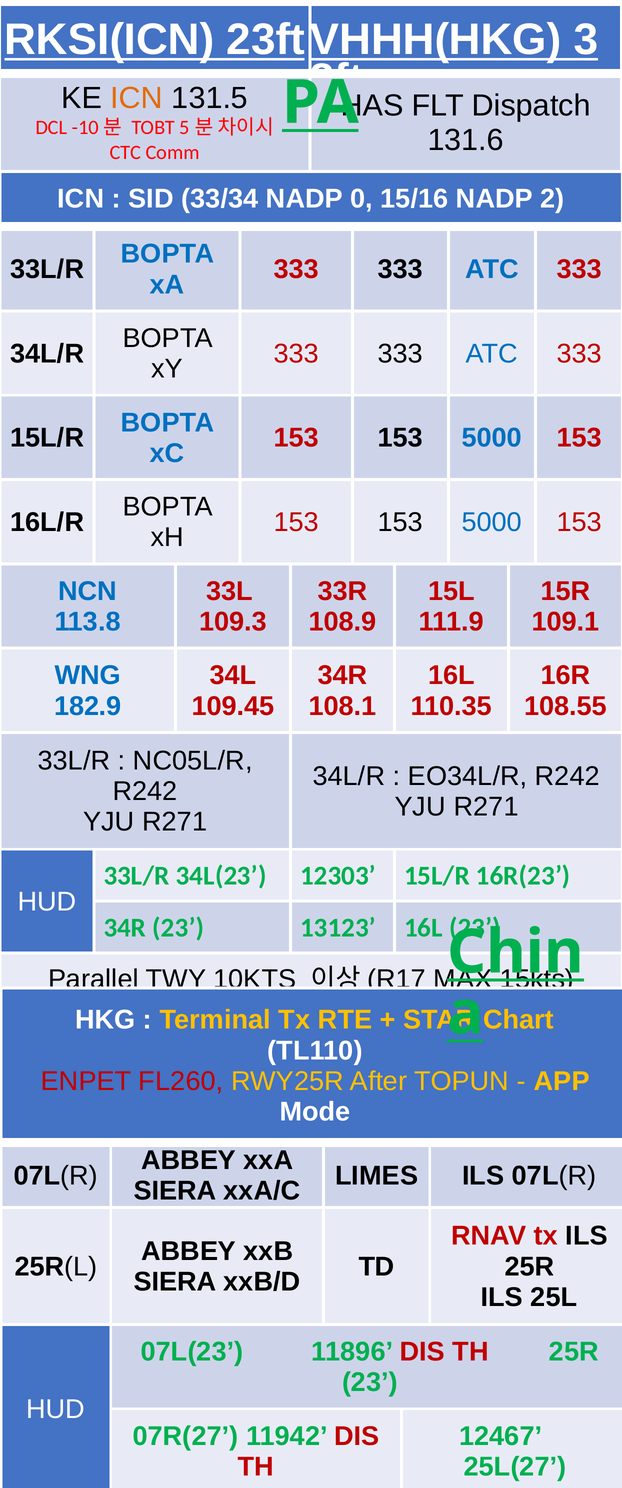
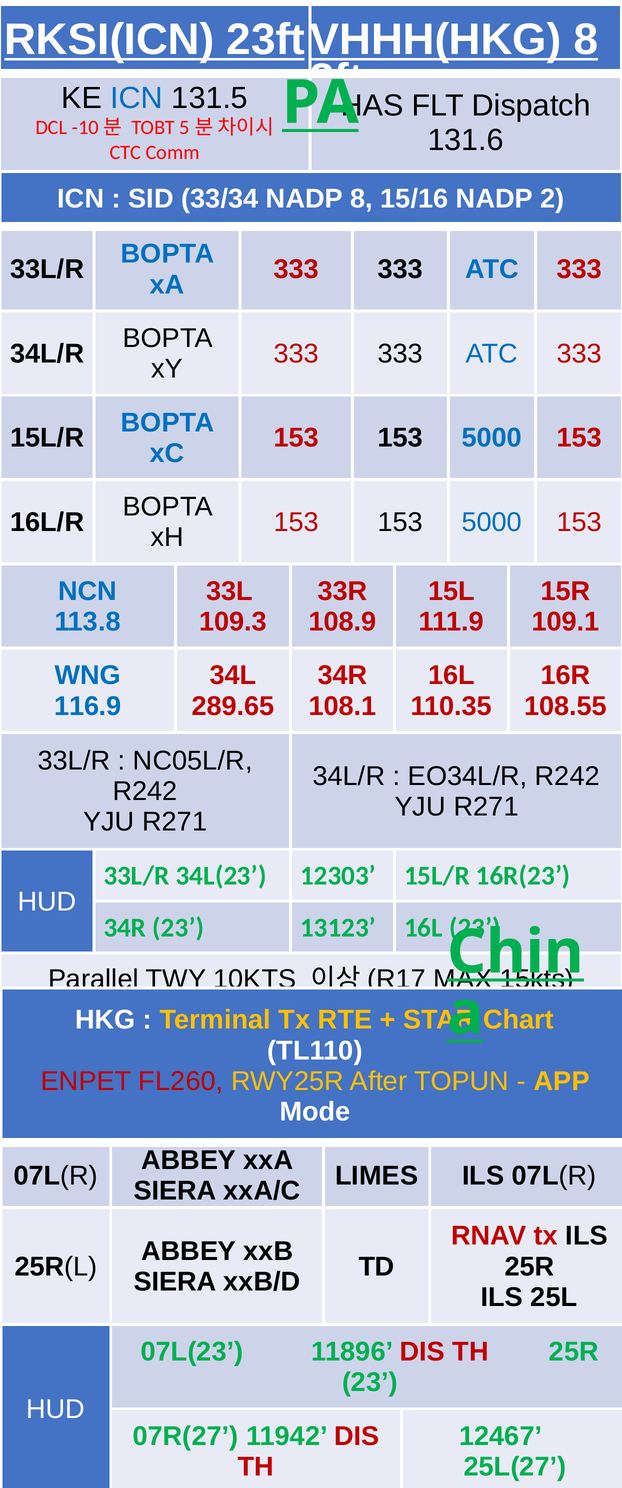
3 at (586, 40): 3 -> 8
ICN at (137, 98) colour: orange -> blue
NADP 0: 0 -> 8
182.9: 182.9 -> 116.9
109.45: 109.45 -> 289.65
